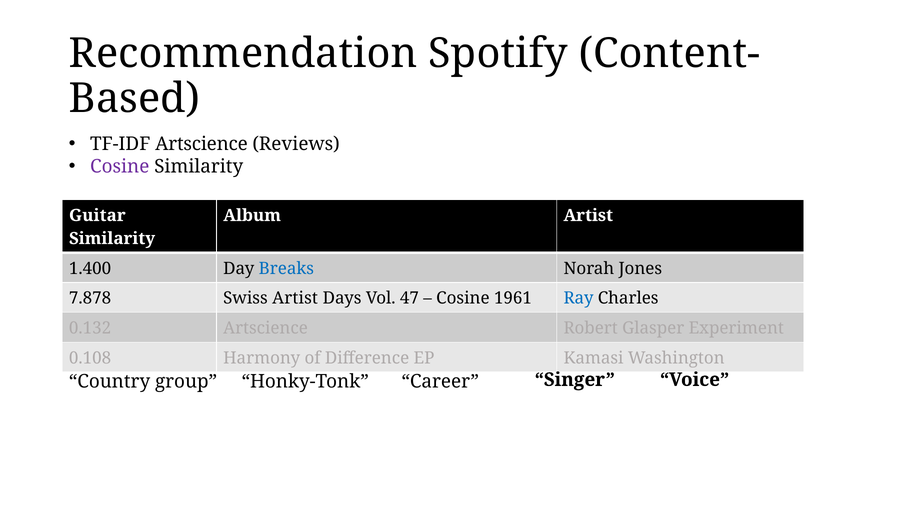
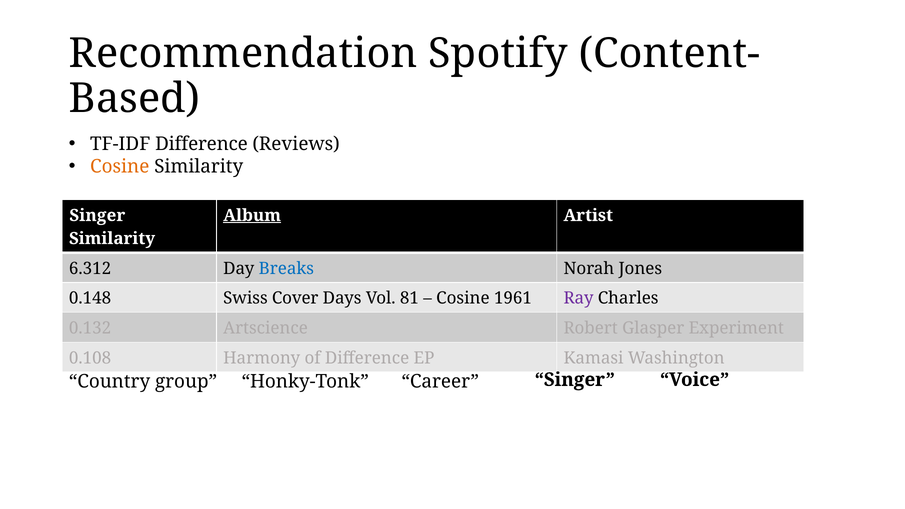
TF-IDF Artscience: Artscience -> Difference
Cosine at (120, 167) colour: purple -> orange
Guitar at (97, 215): Guitar -> Singer
Album underline: none -> present
1.400: 1.400 -> 6.312
7.878: 7.878 -> 0.148
Swiss Artist: Artist -> Cover
47: 47 -> 81
Ray colour: blue -> purple
